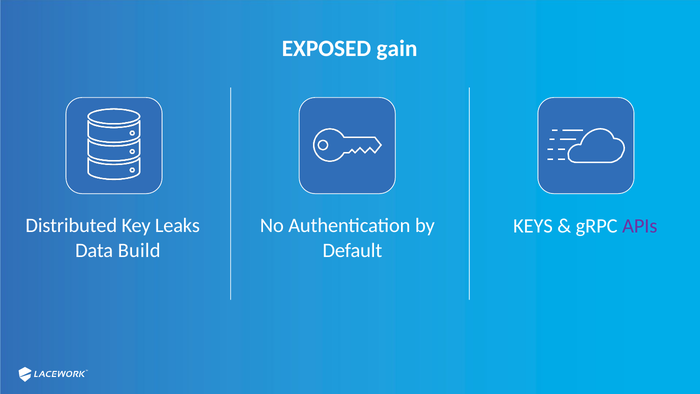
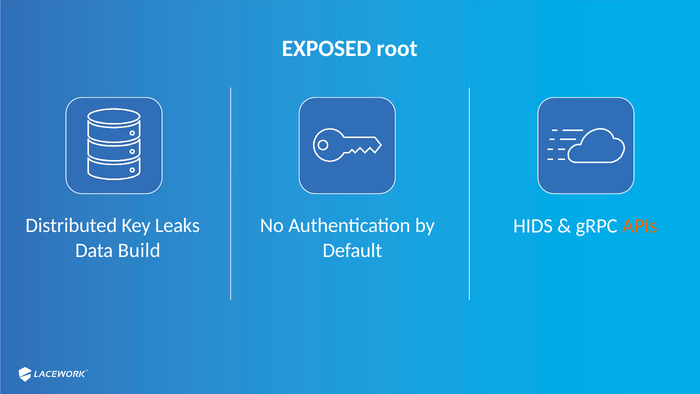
gain: gain -> root
KEYS: KEYS -> HIDS
APIs colour: purple -> orange
